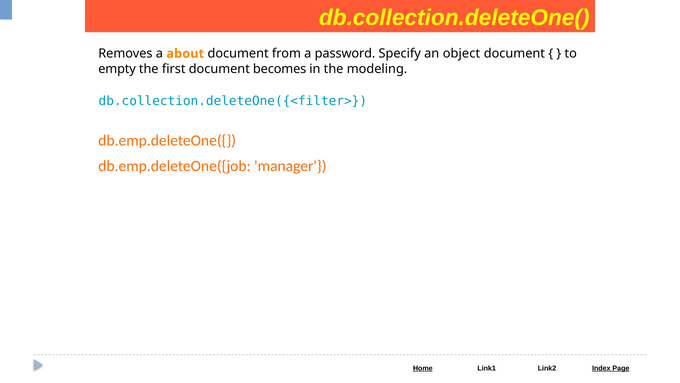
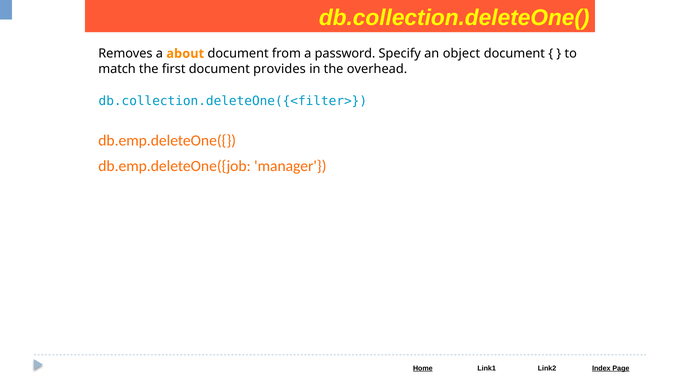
empty: empty -> match
becomes: becomes -> provides
modeling: modeling -> overhead
